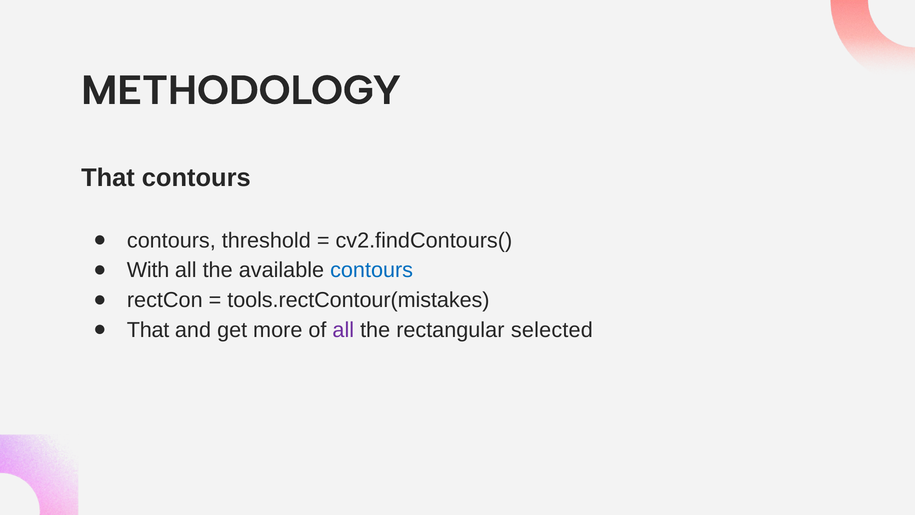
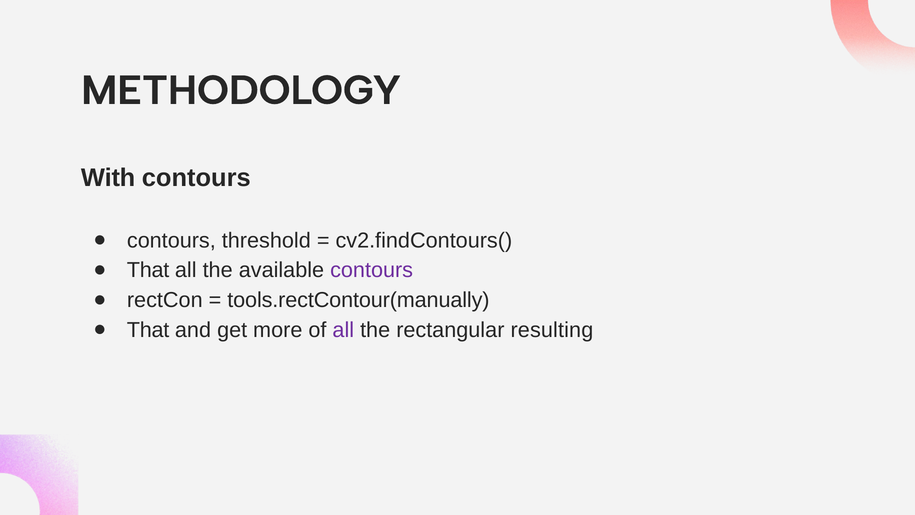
That at (108, 178): That -> With
With at (148, 270): With -> That
contours at (372, 270) colour: blue -> purple
tools.rectContour(mistakes: tools.rectContour(mistakes -> tools.rectContour(manually
selected: selected -> resulting
